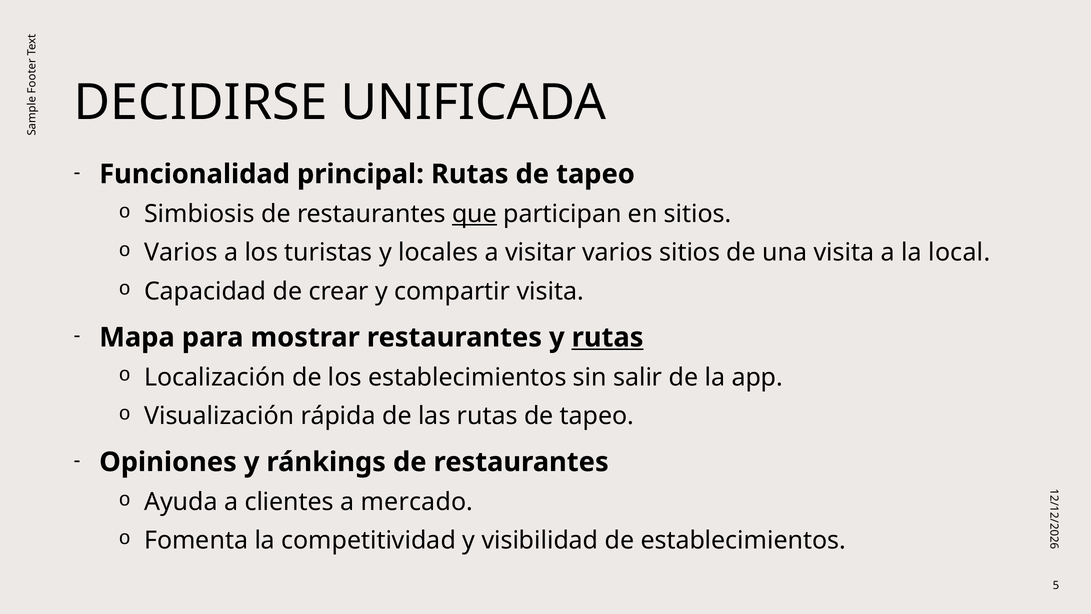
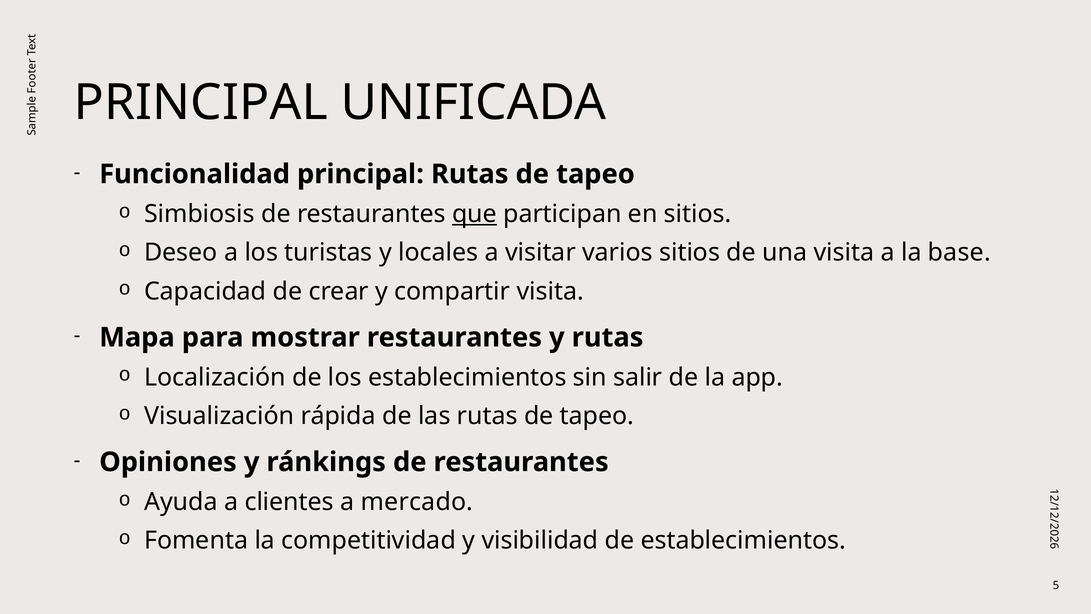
DECIDIRSE at (201, 103): DECIDIRSE -> PRINCIPAL
Varios at (181, 252): Varios -> Deseo
local: local -> base
rutas at (608, 337) underline: present -> none
